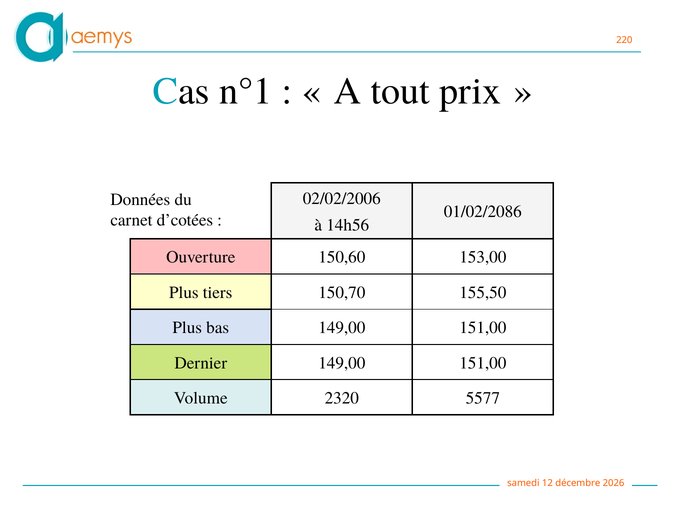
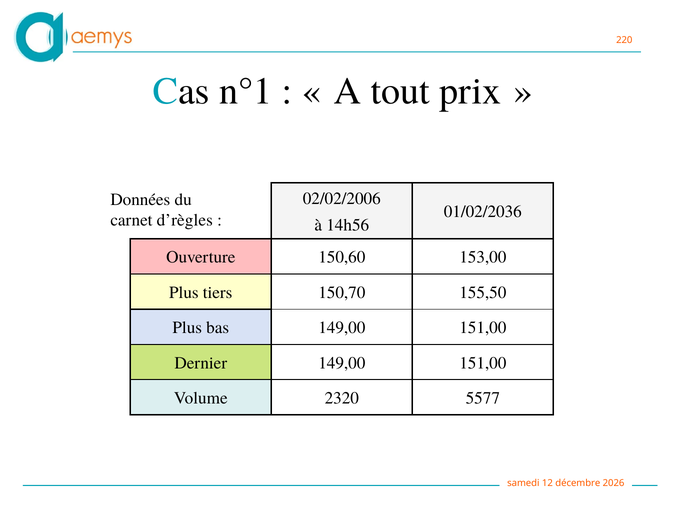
01/02/2086: 01/02/2086 -> 01/02/2036
d’cotées: d’cotées -> d’règles
